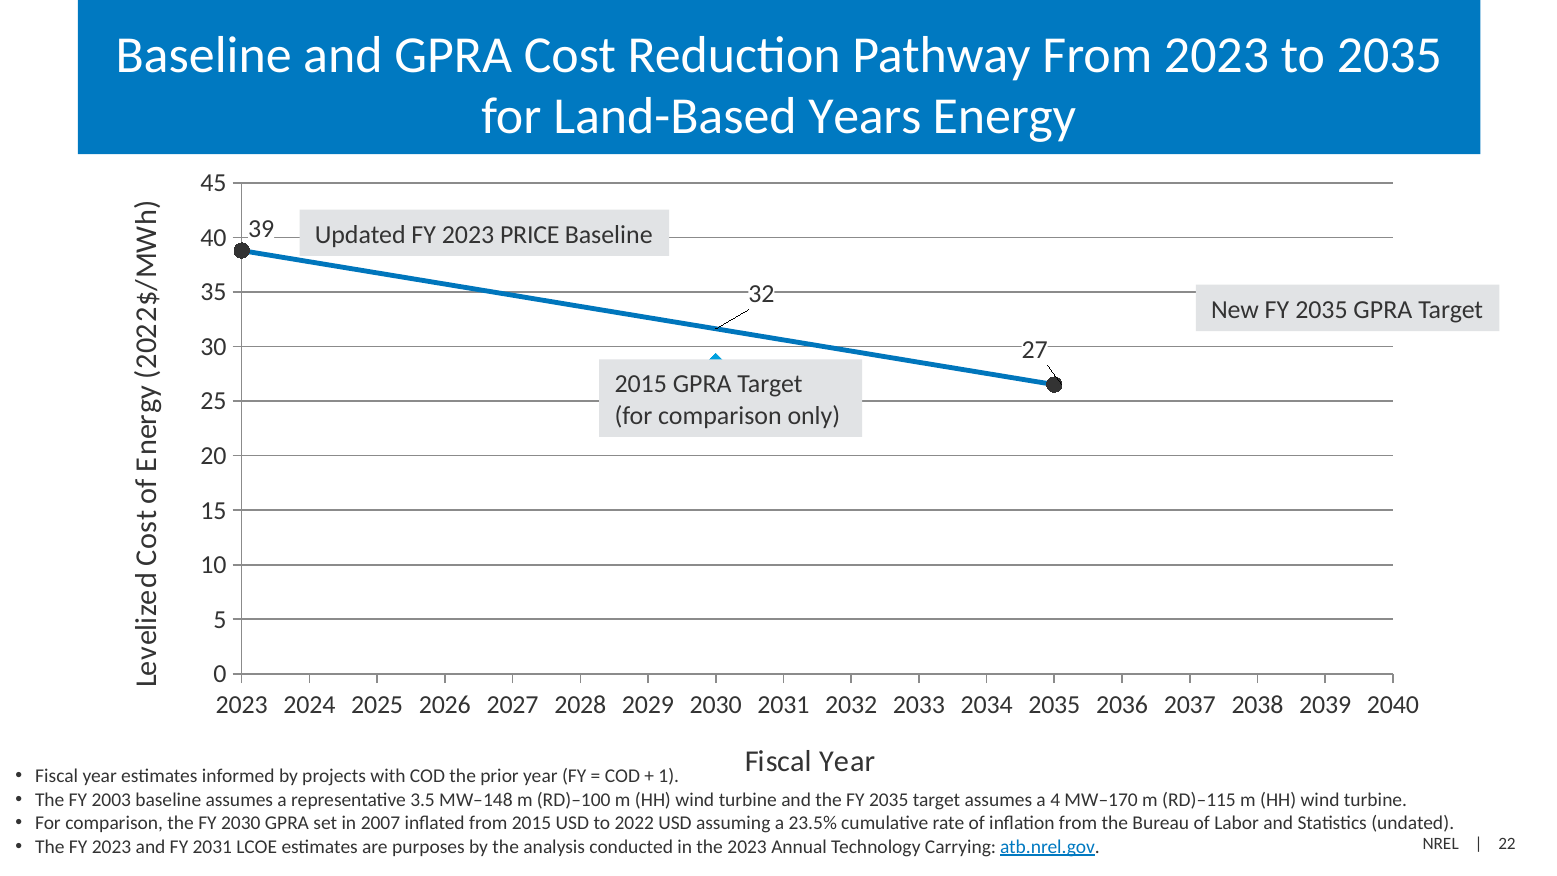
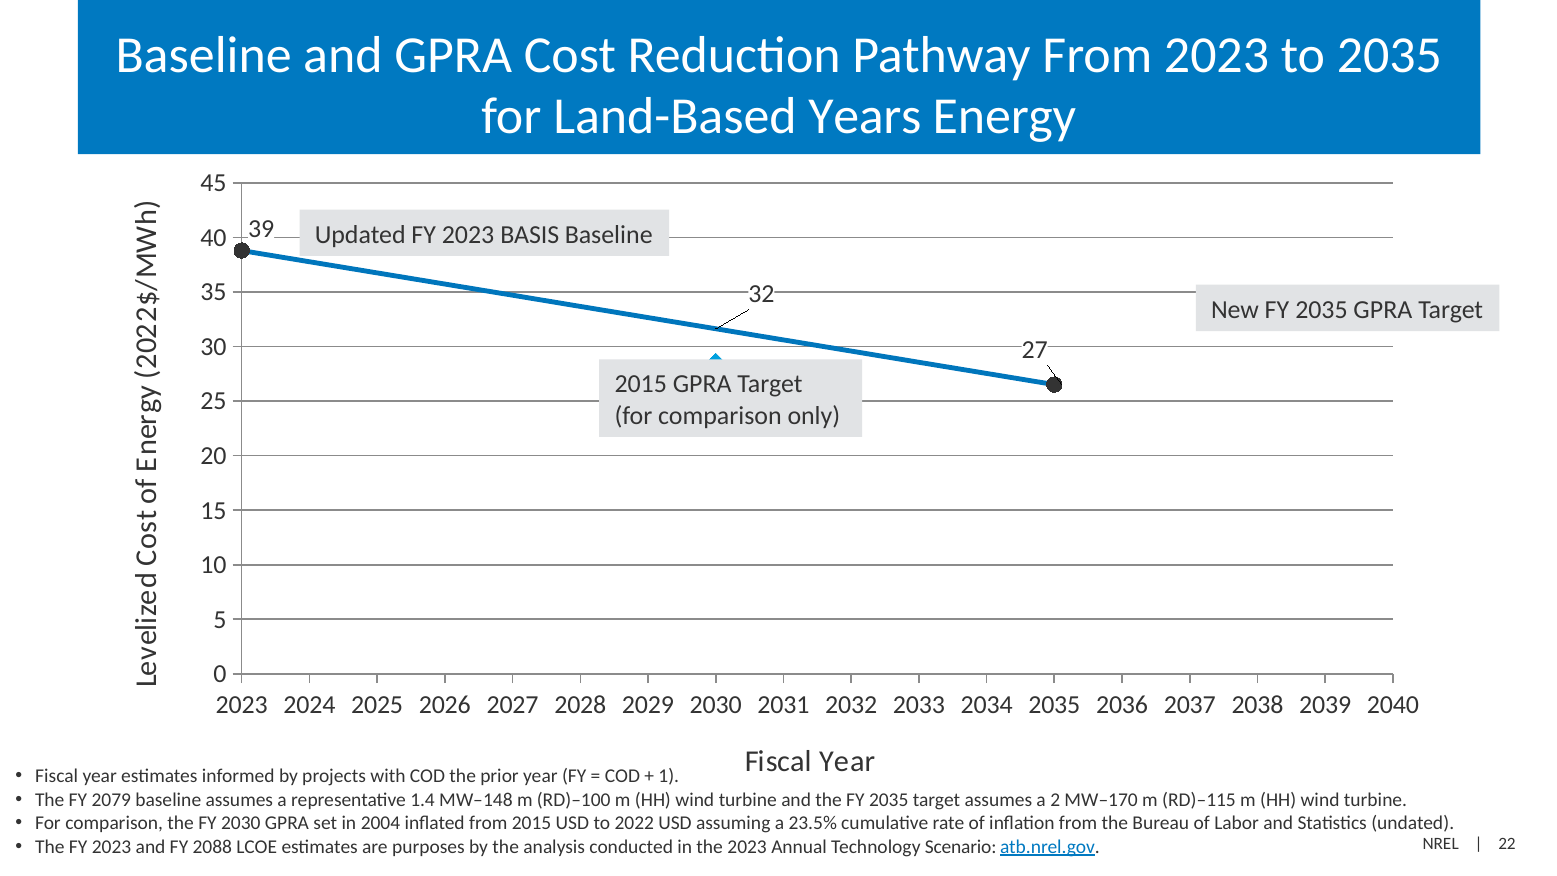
PRICE: PRICE -> BASIS
2003: 2003 -> 2079
3.5: 3.5 -> 1.4
a 4: 4 -> 2
2007: 2007 -> 2004
FY 2031: 2031 -> 2088
Carrying: Carrying -> Scenario
